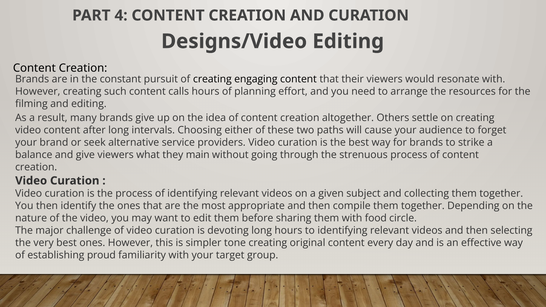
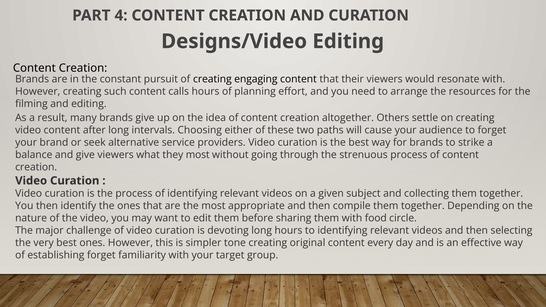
they main: main -> most
establishing proud: proud -> forget
